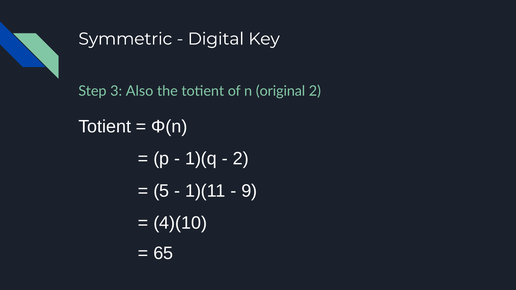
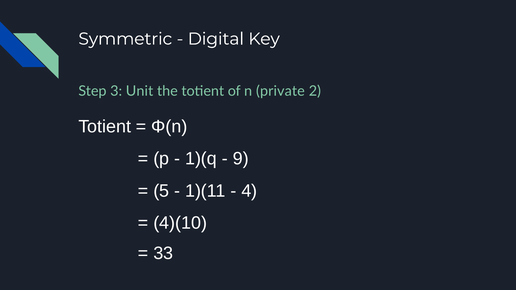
Also: Also -> Unit
original: original -> private
2 at (241, 159): 2 -> 9
9: 9 -> 4
65: 65 -> 33
